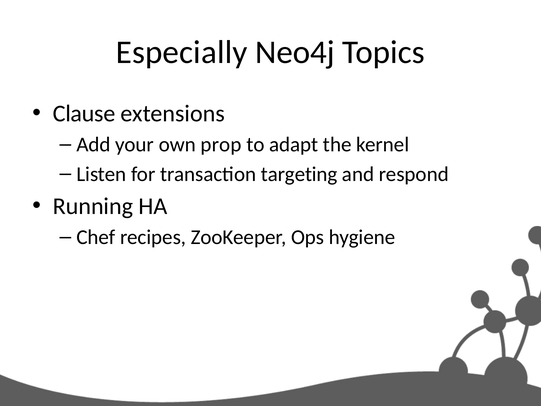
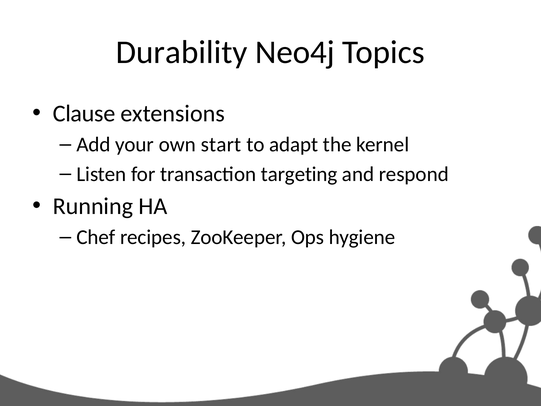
Especially: Especially -> Durability
prop: prop -> start
